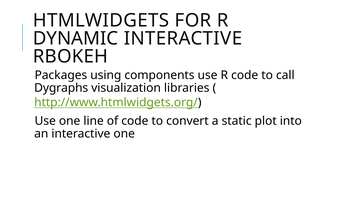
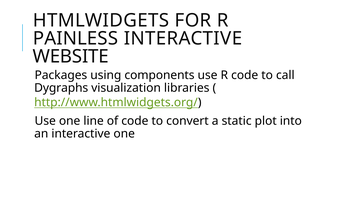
DYNAMIC: DYNAMIC -> PAINLESS
RBOKEH: RBOKEH -> WEBSITE
